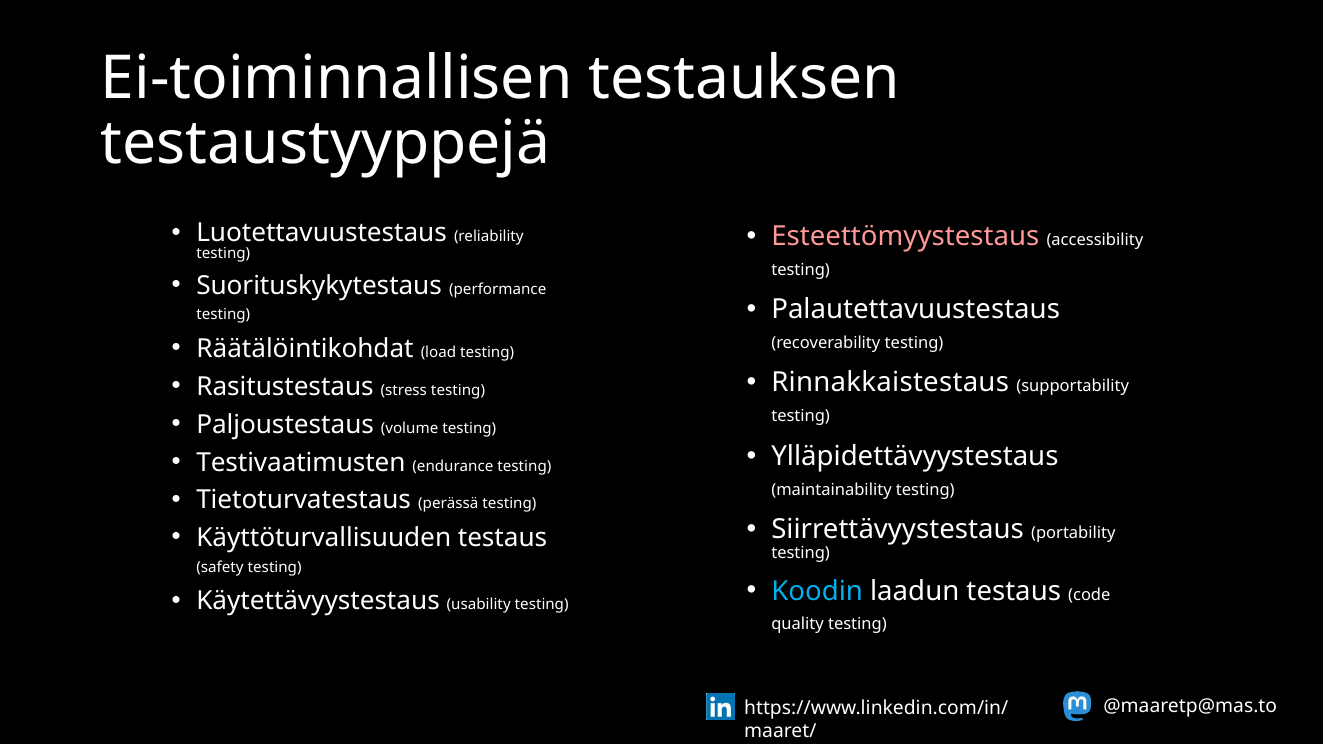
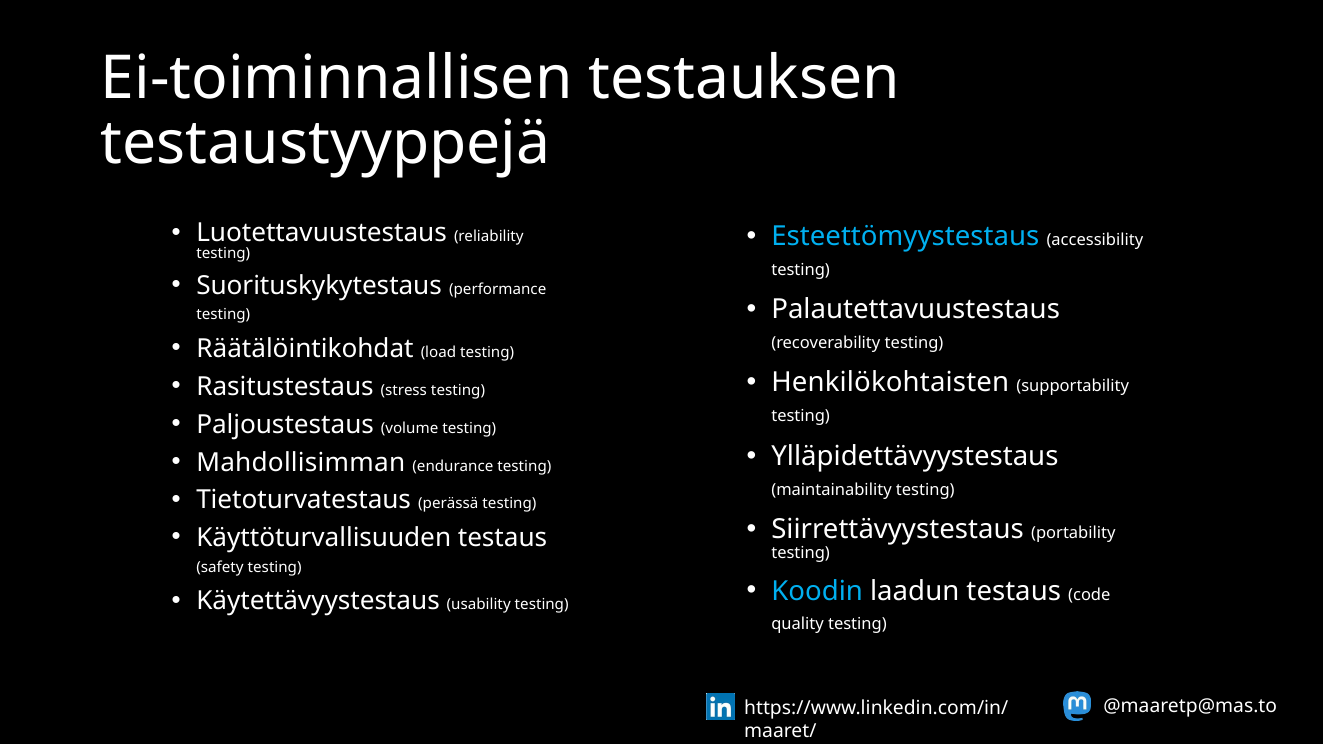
Esteettömyystestaus colour: pink -> light blue
Rinnakkaistestaus: Rinnakkaistestaus -> Henkilökohtaisten
Testivaatimusten: Testivaatimusten -> Mahdollisimman
